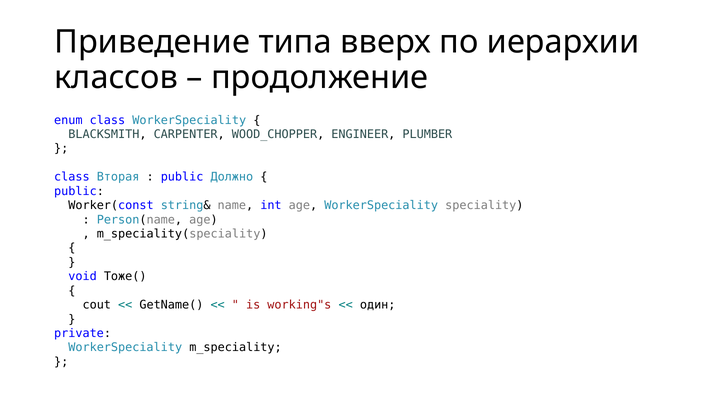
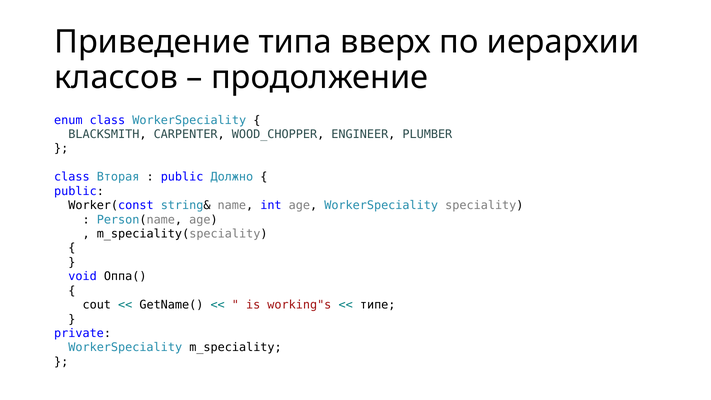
Тоже(: Тоже( -> Оппа(
один: один -> типе
